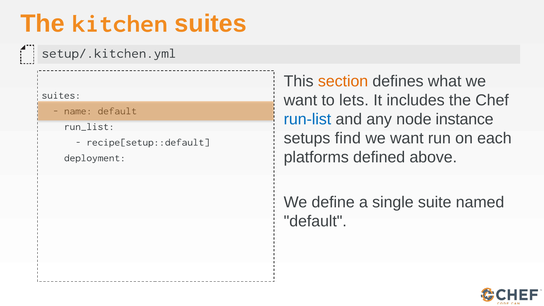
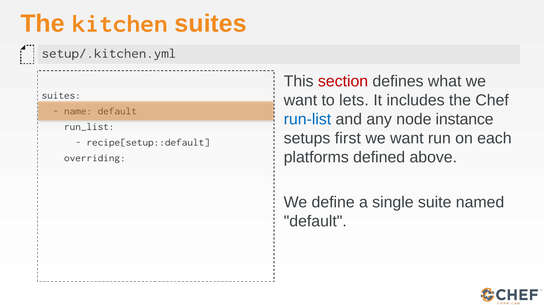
section colour: orange -> red
find: find -> first
deployment: deployment -> overriding
